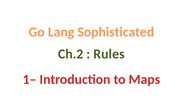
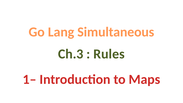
Sophisticated: Sophisticated -> Simultaneous
Ch.2: Ch.2 -> Ch.3
